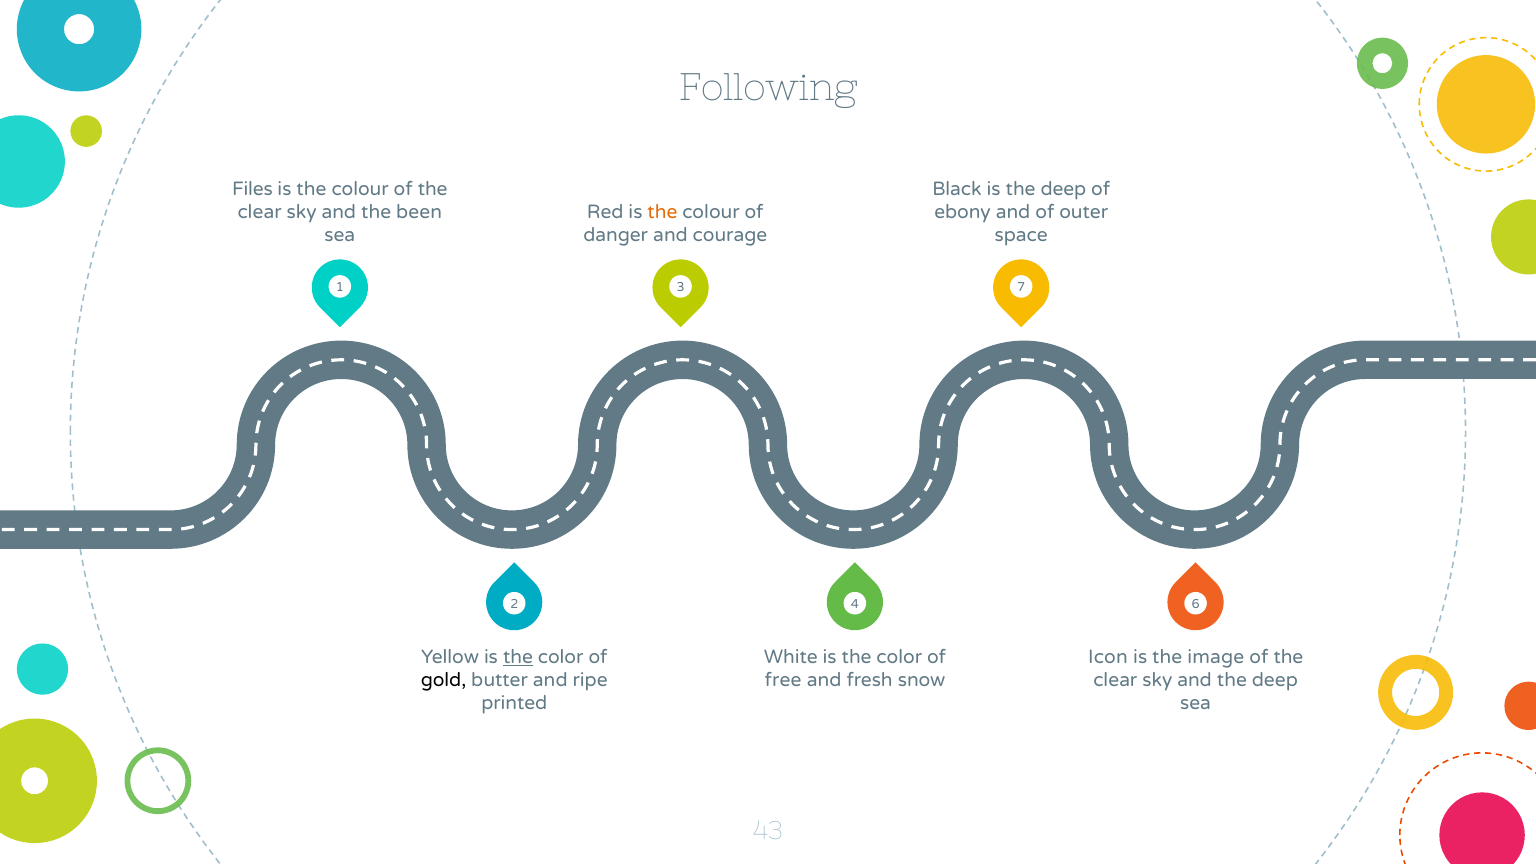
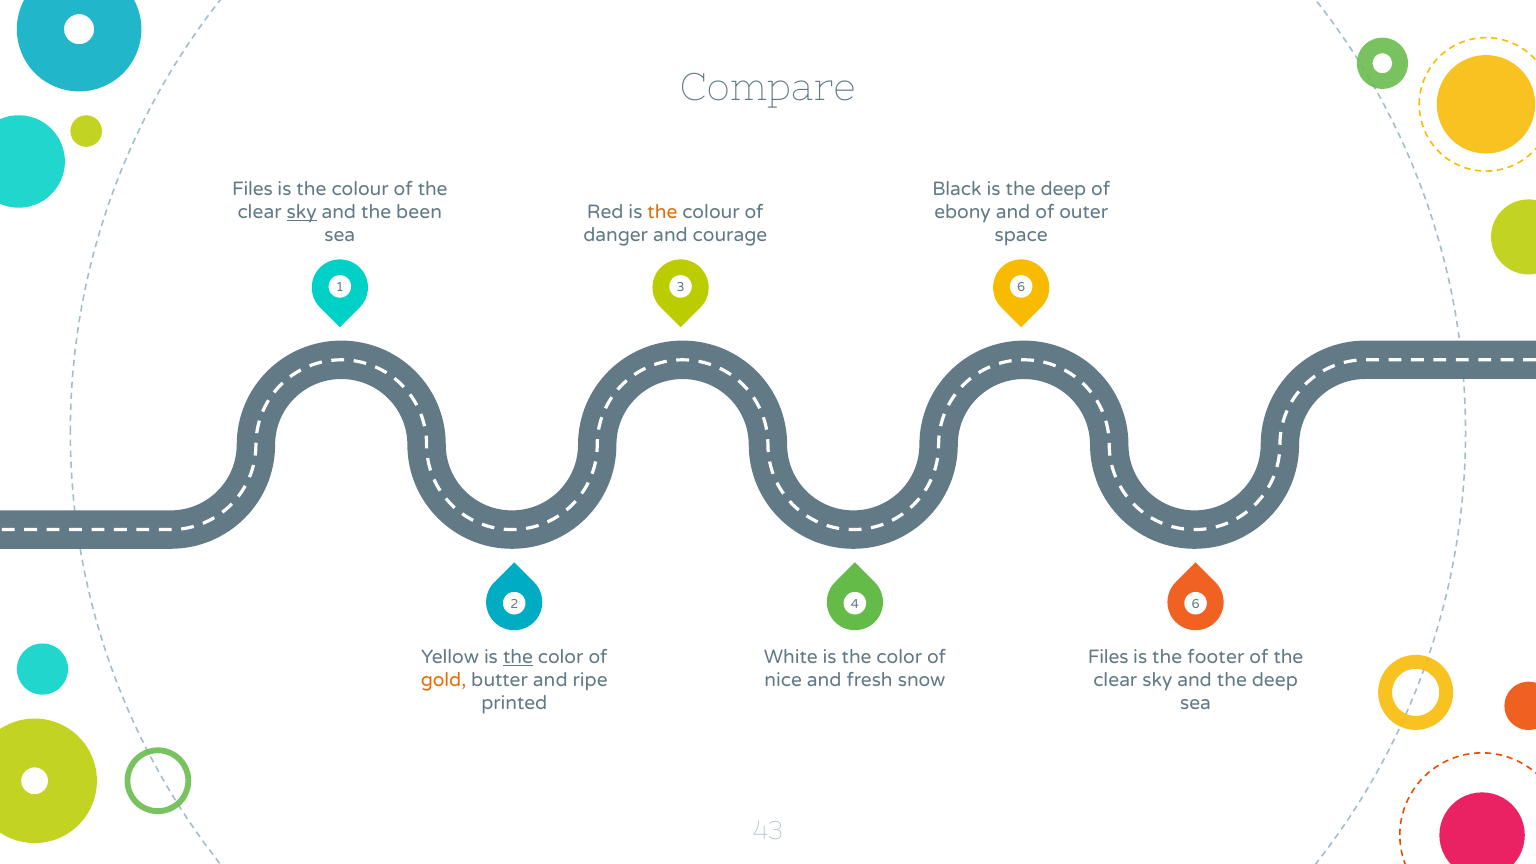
Following: Following -> Compare
sky at (302, 212) underline: none -> present
3 7: 7 -> 6
Icon at (1108, 657): Icon -> Files
image: image -> footer
gold colour: black -> orange
free: free -> nice
